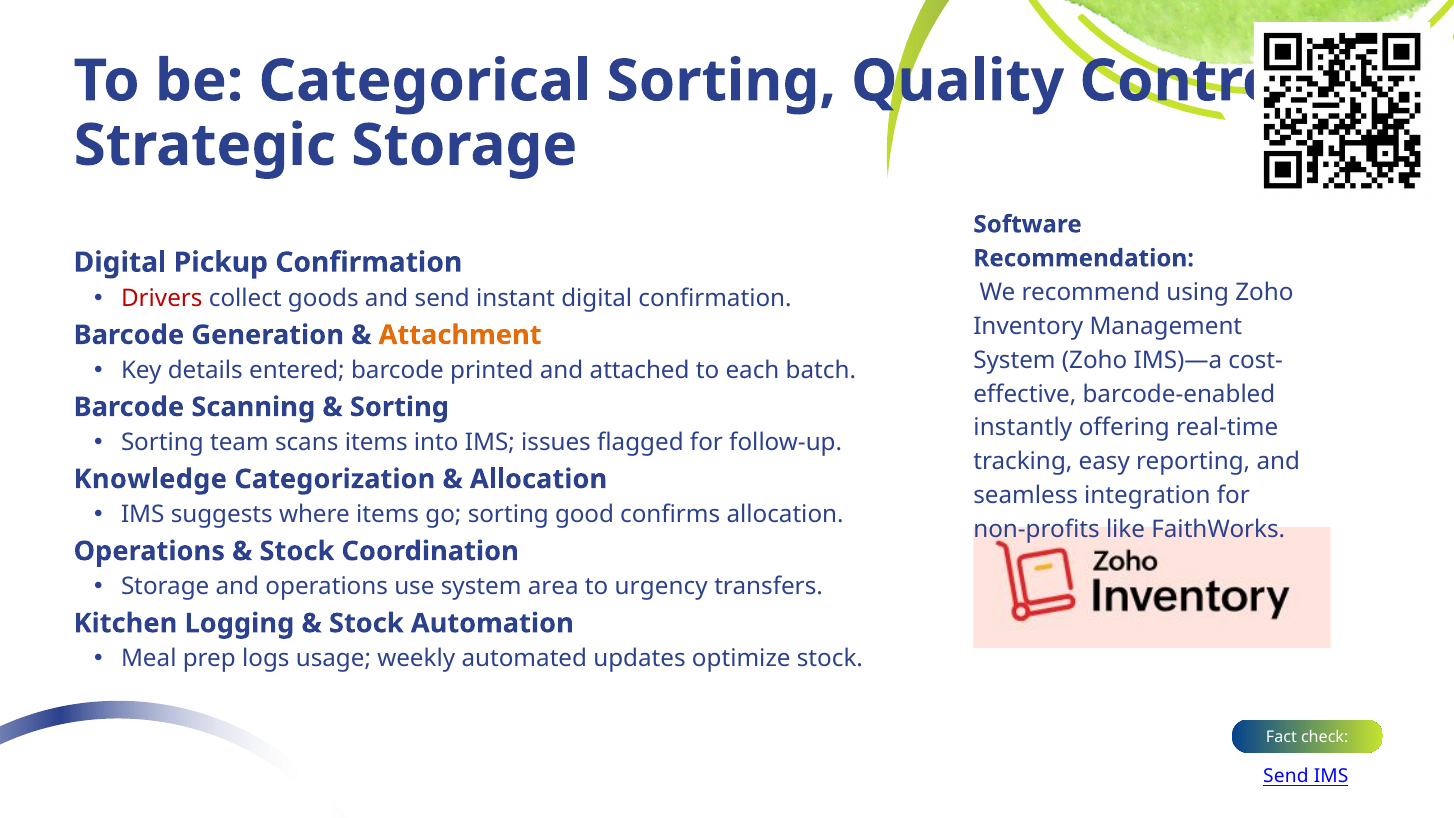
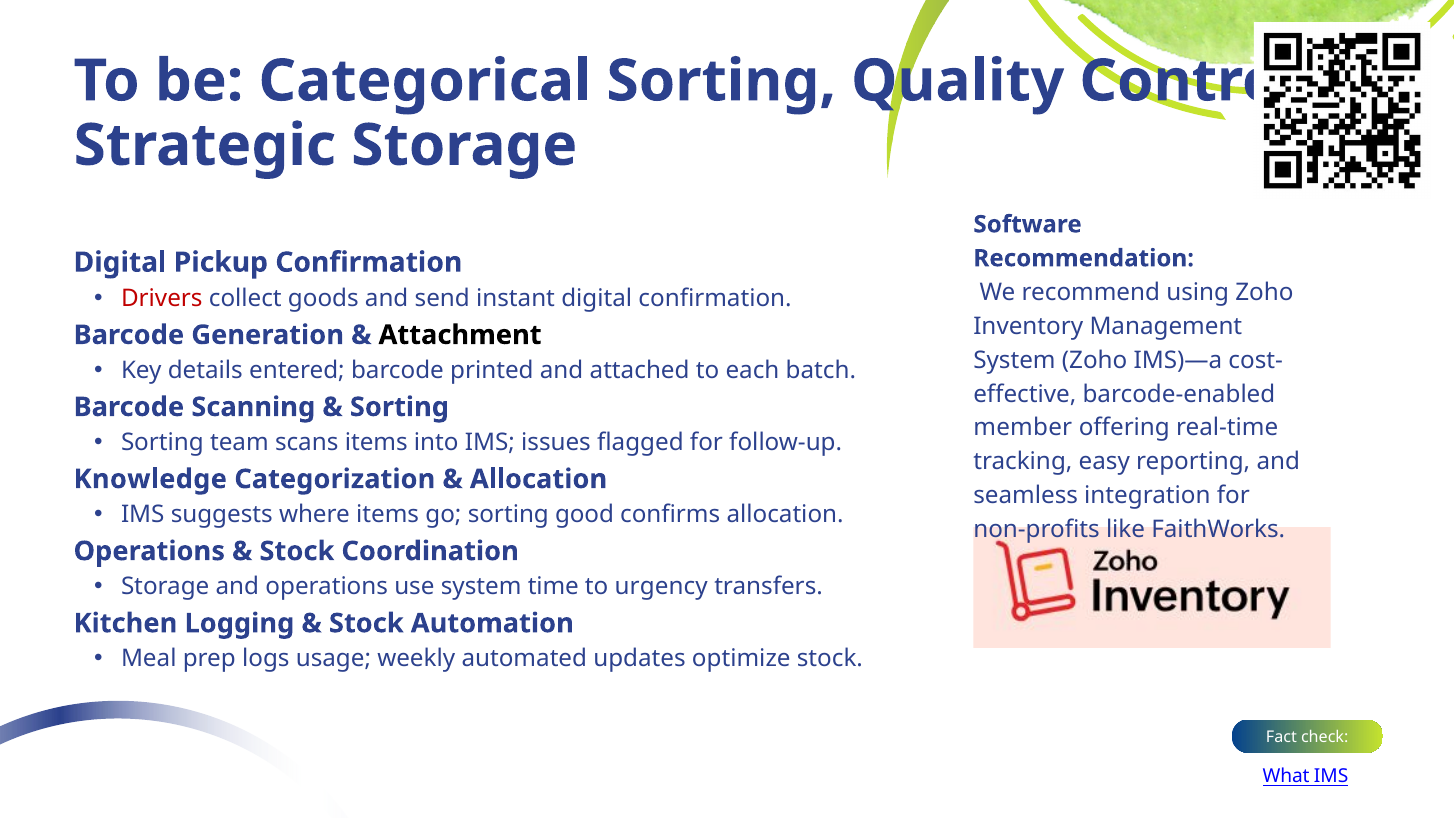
Attachment colour: orange -> black
instantly: instantly -> member
area: area -> time
Send at (1286, 776): Send -> What
